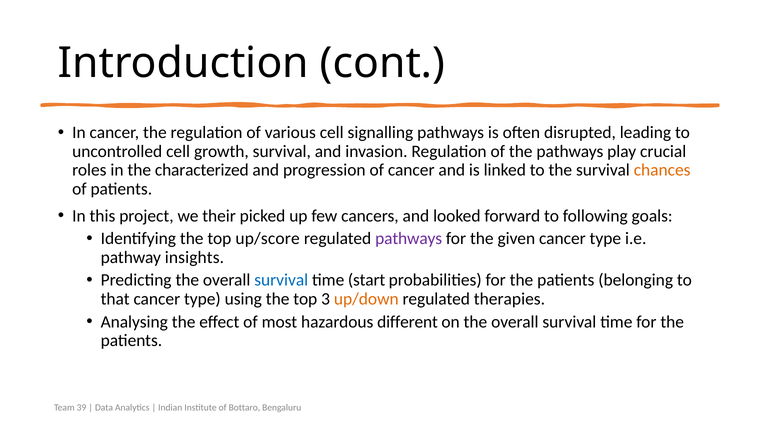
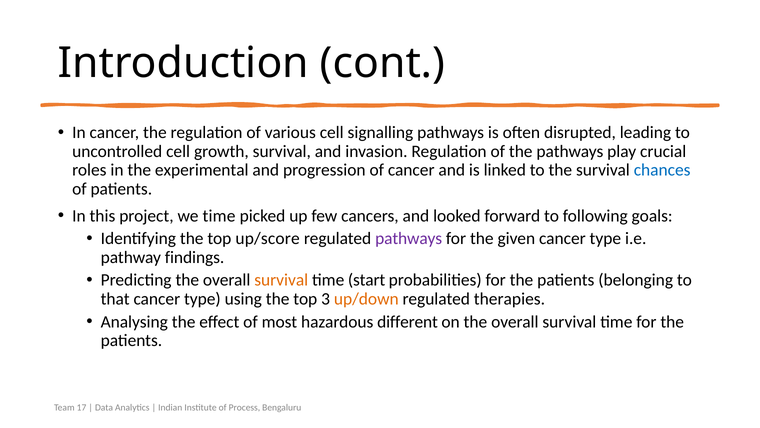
characterized: characterized -> experimental
chances colour: orange -> blue
we their: their -> time
insights: insights -> findings
survival at (281, 280) colour: blue -> orange
39: 39 -> 17
Bottaro: Bottaro -> Process
